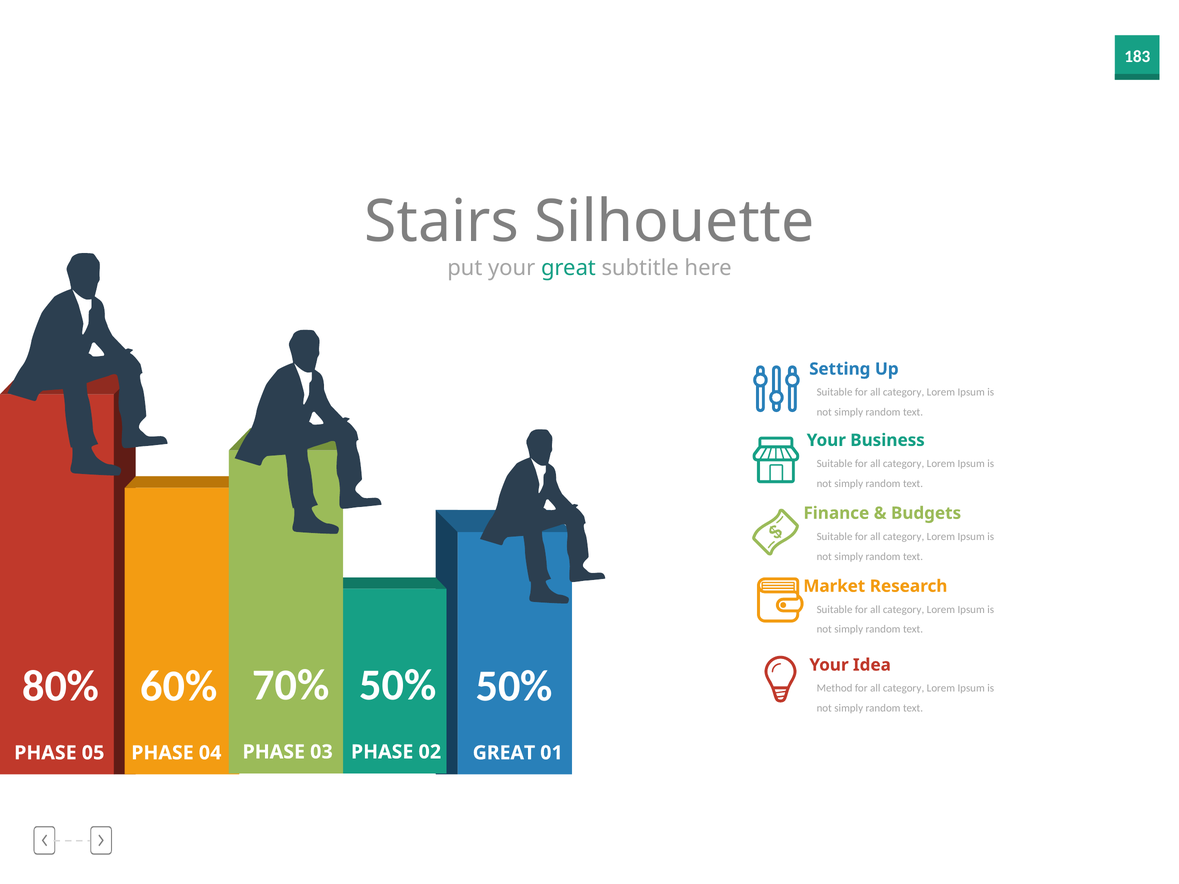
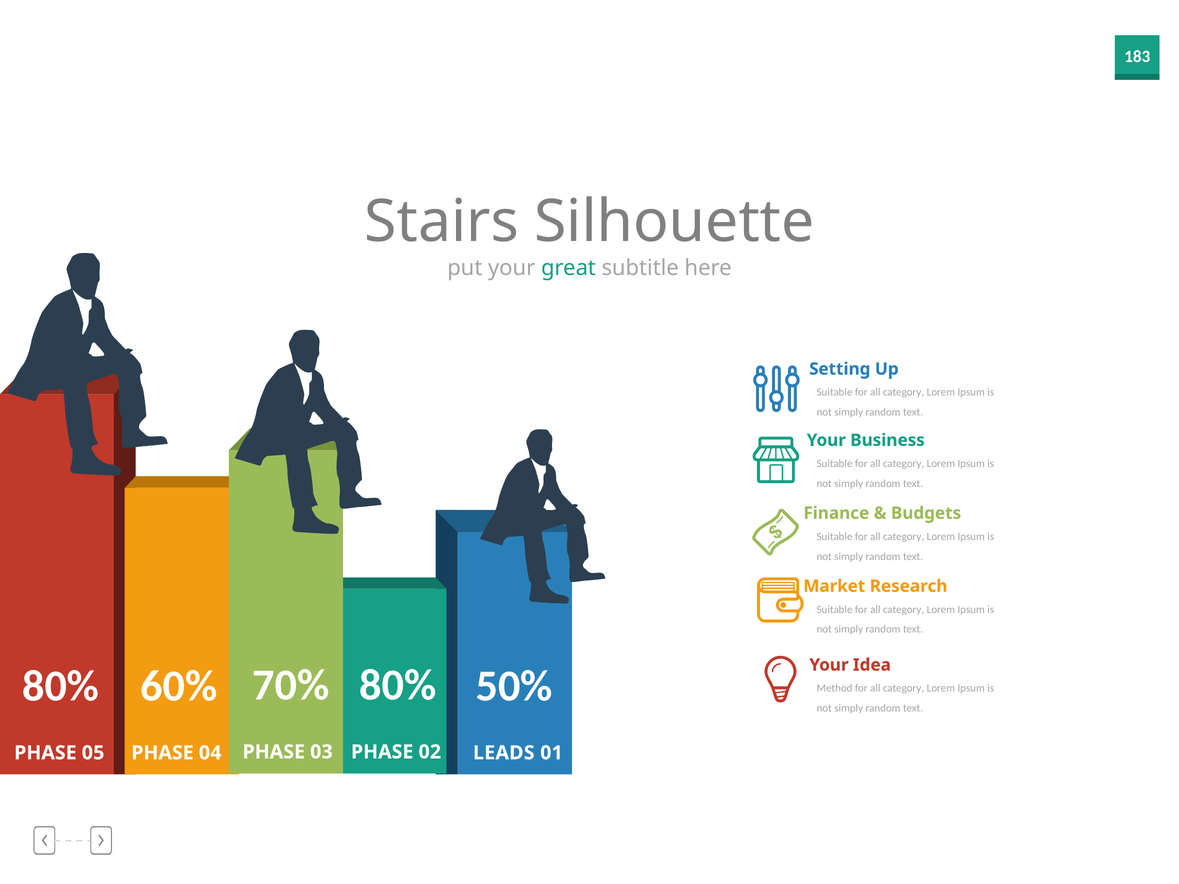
50% at (398, 685): 50% -> 80%
GREAT at (504, 753): GREAT -> LEADS
